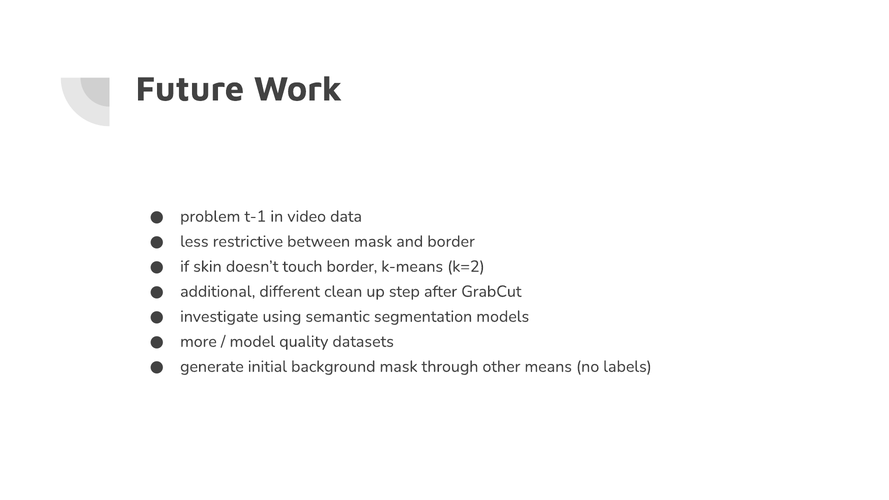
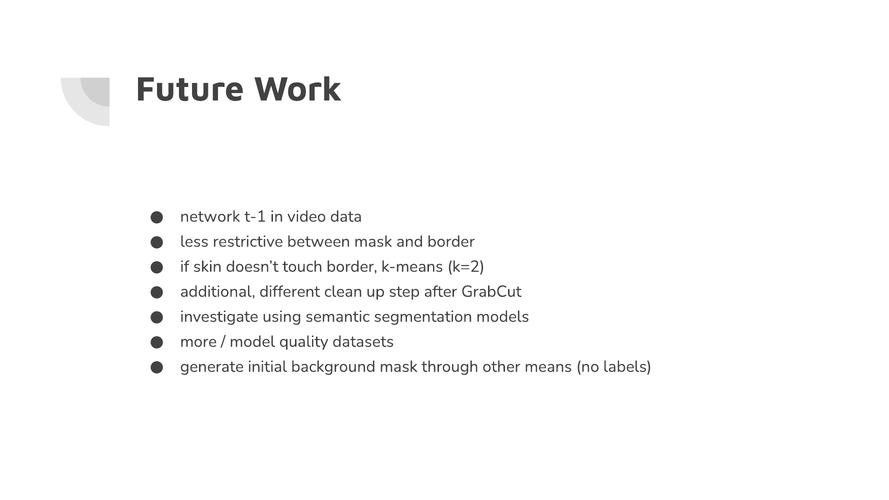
problem: problem -> network
